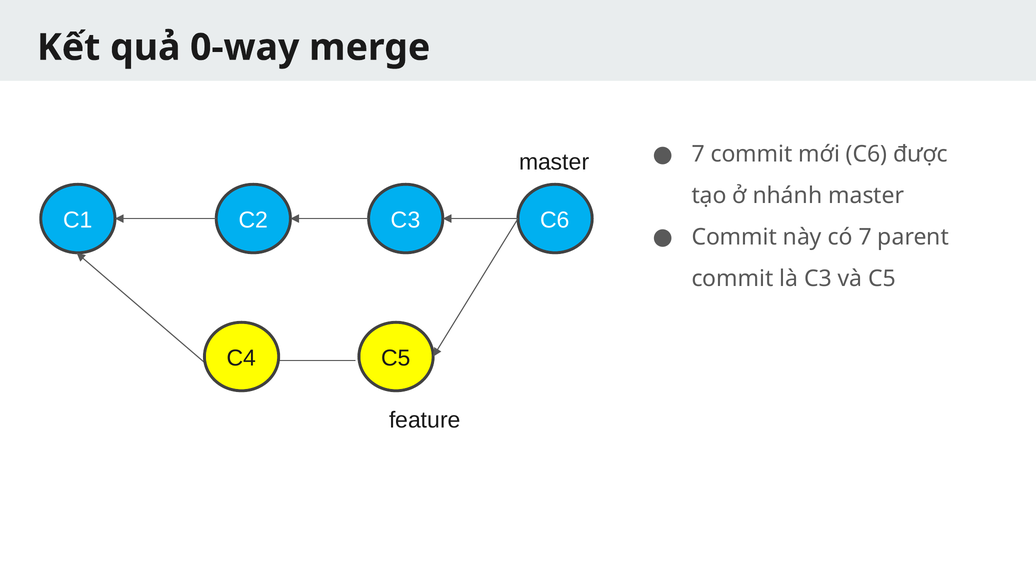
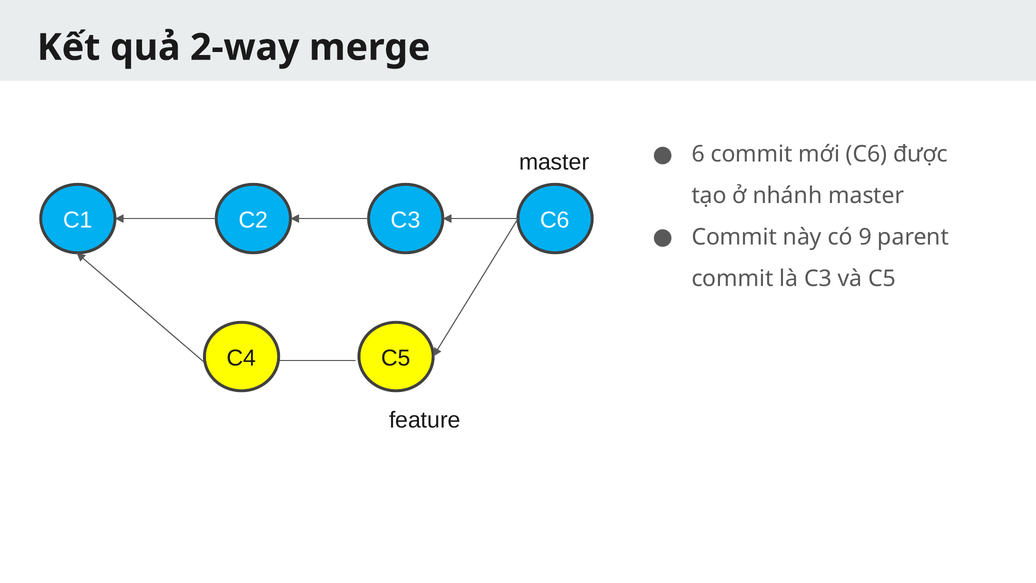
0-way: 0-way -> 2-way
7 at (698, 154): 7 -> 6
có 7: 7 -> 9
